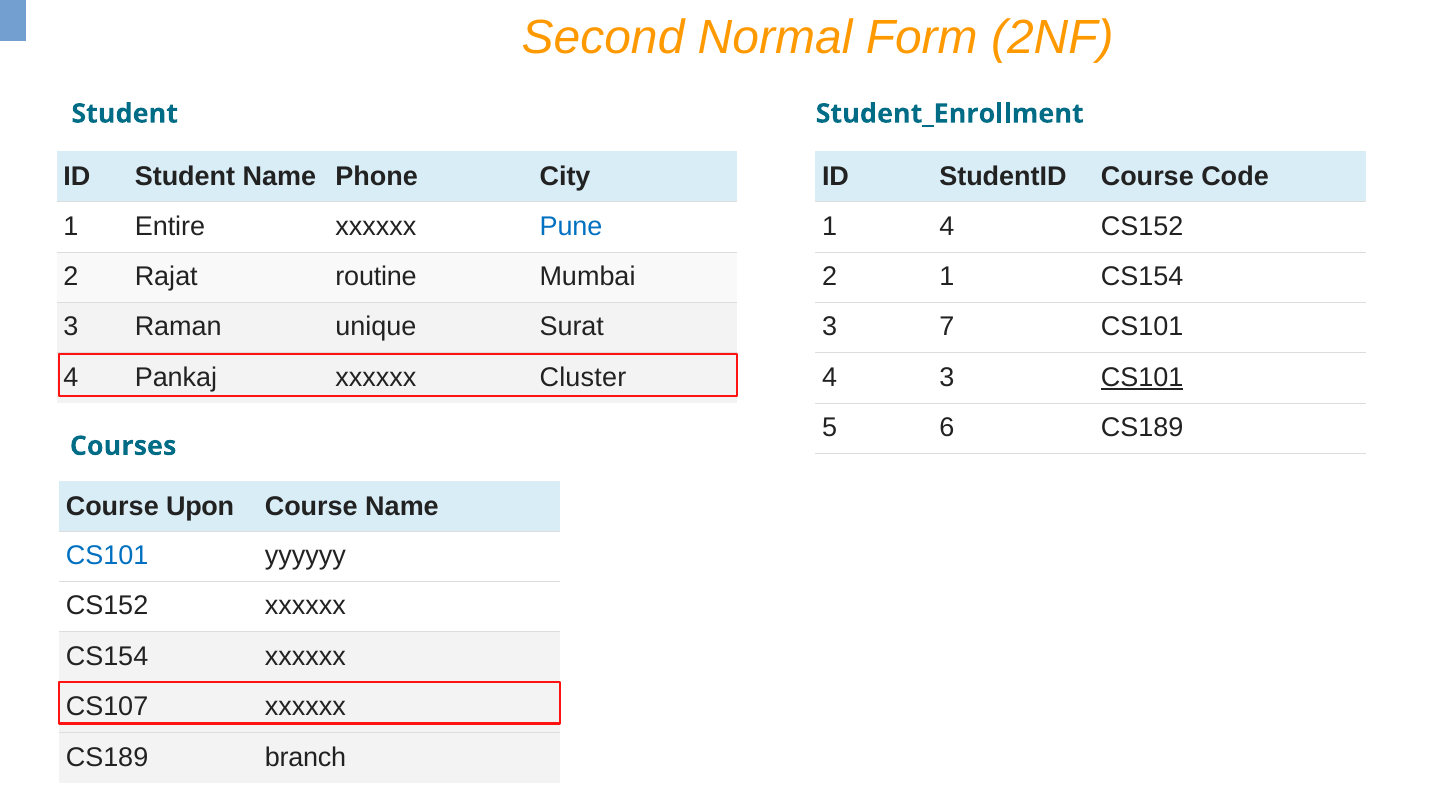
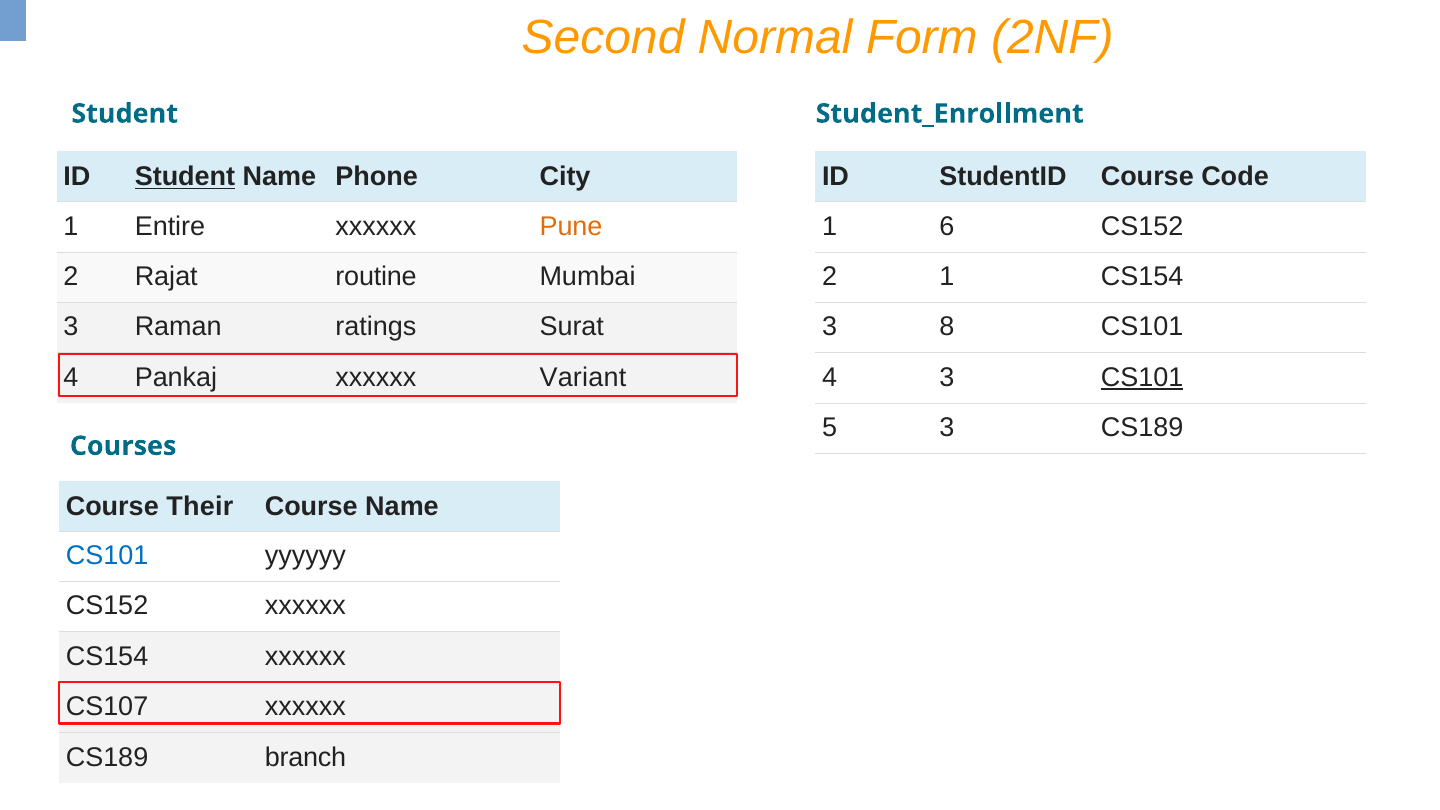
Student at (185, 177) underline: none -> present
Pune colour: blue -> orange
1 4: 4 -> 6
unique: unique -> ratings
7: 7 -> 8
Cluster: Cluster -> Variant
5 6: 6 -> 3
Upon: Upon -> Their
